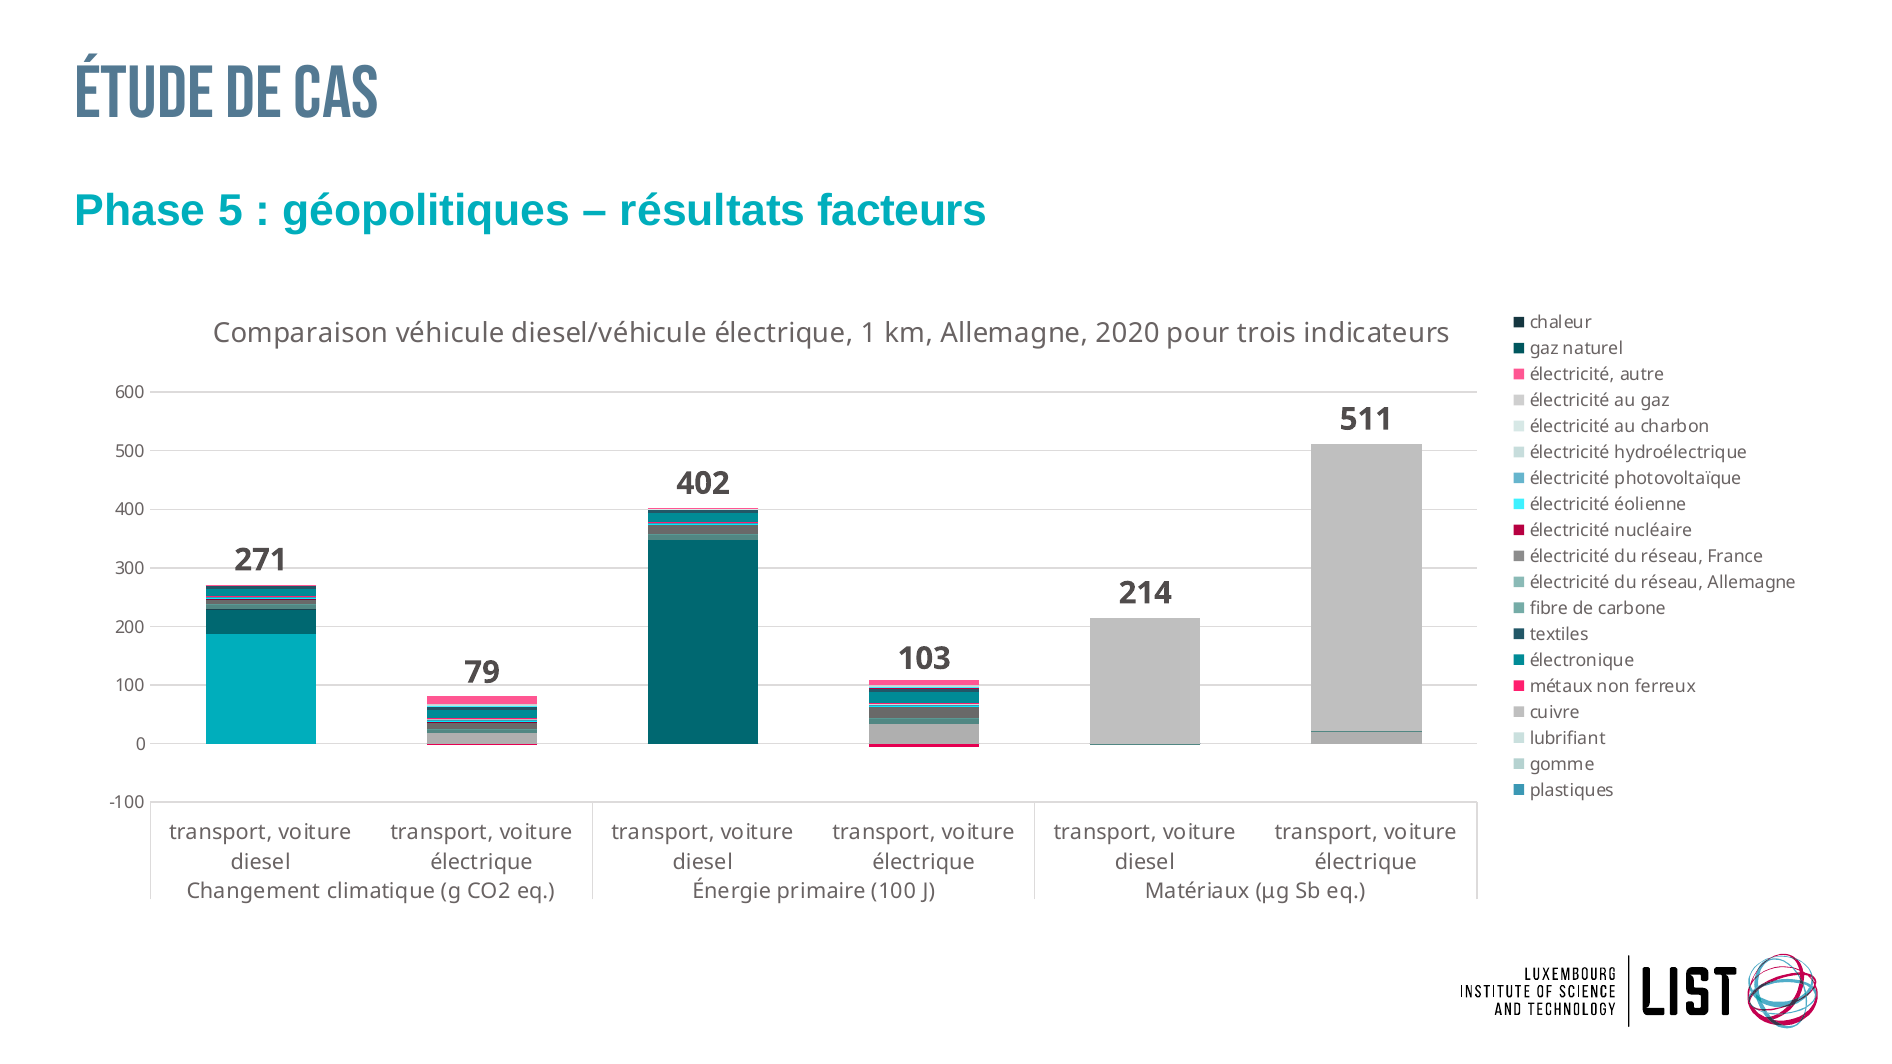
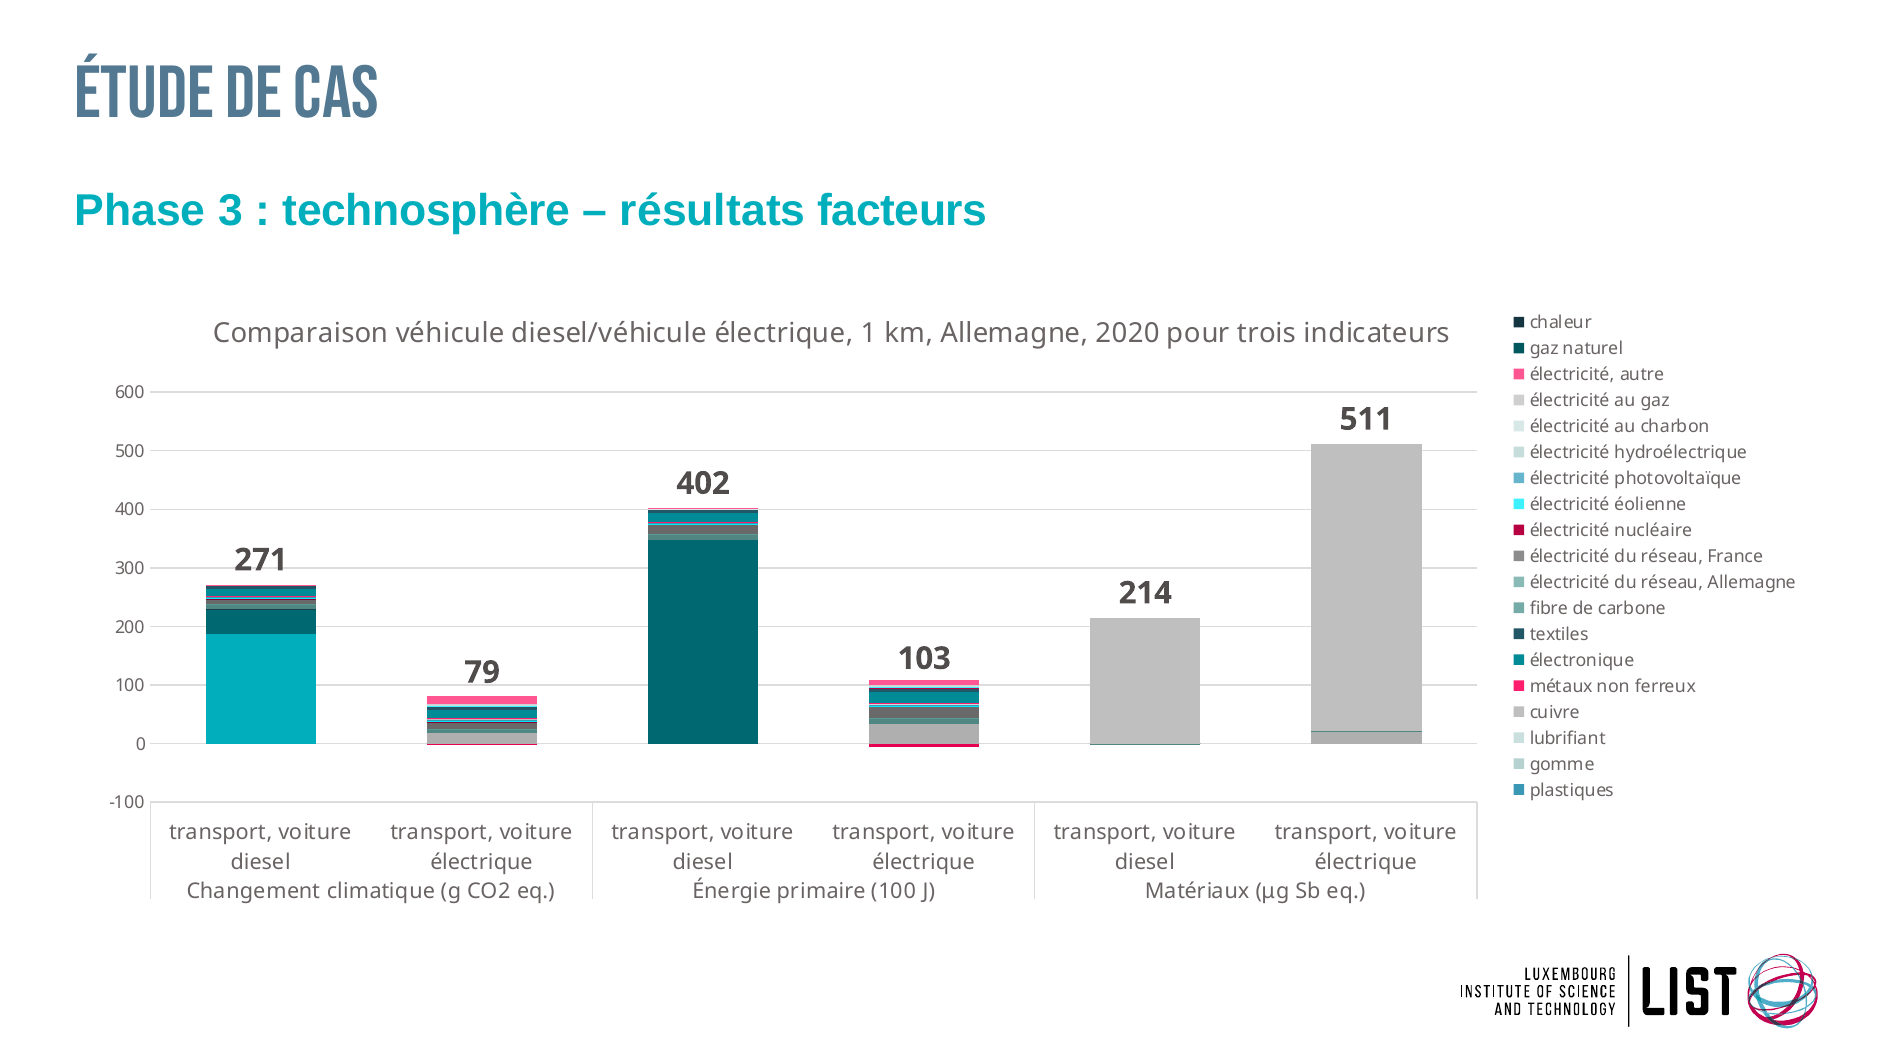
5: 5 -> 3
géopolitiques: géopolitiques -> technosphère
